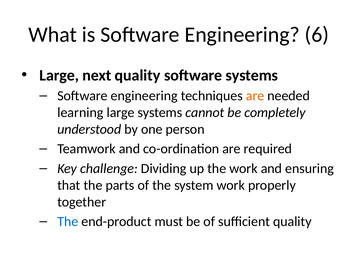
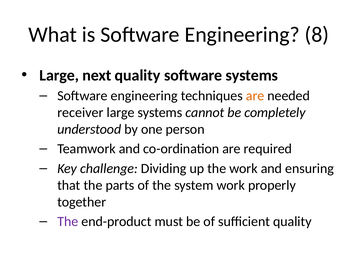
6: 6 -> 8
learning: learning -> receiver
The at (68, 221) colour: blue -> purple
